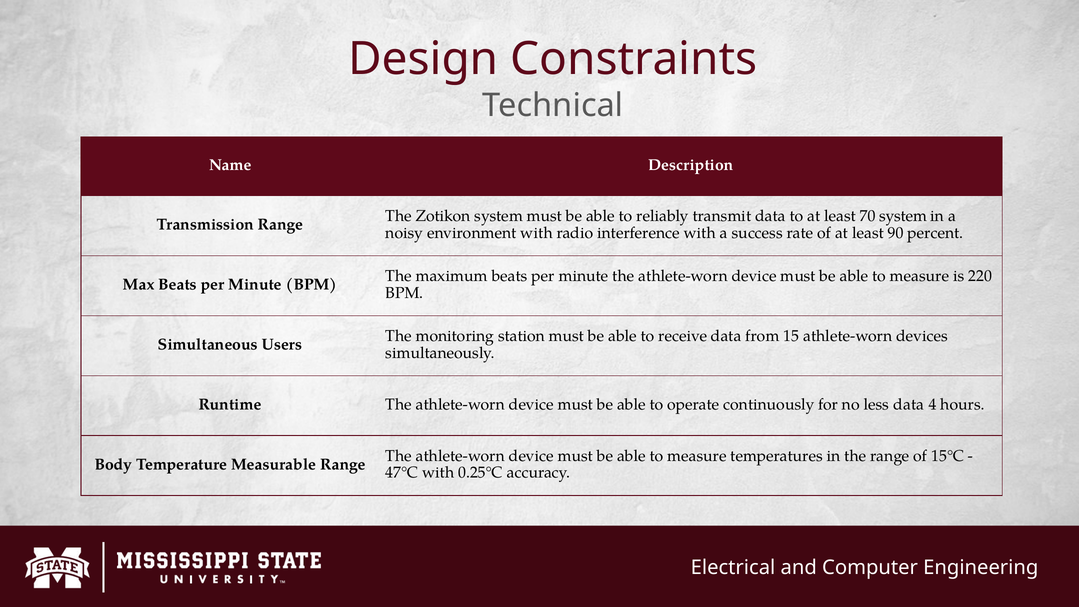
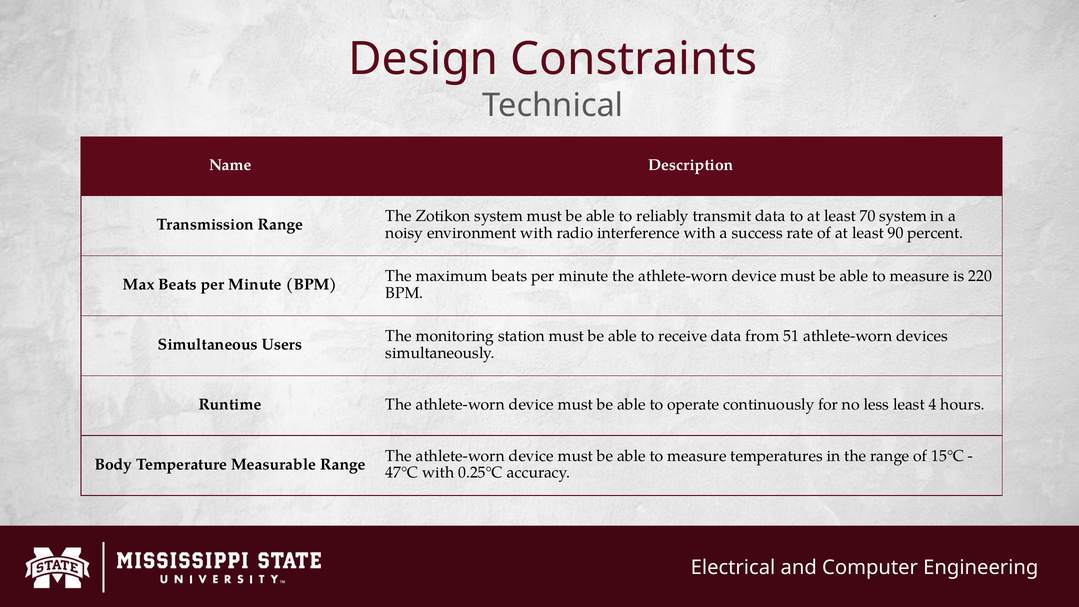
15: 15 -> 51
less data: data -> least
